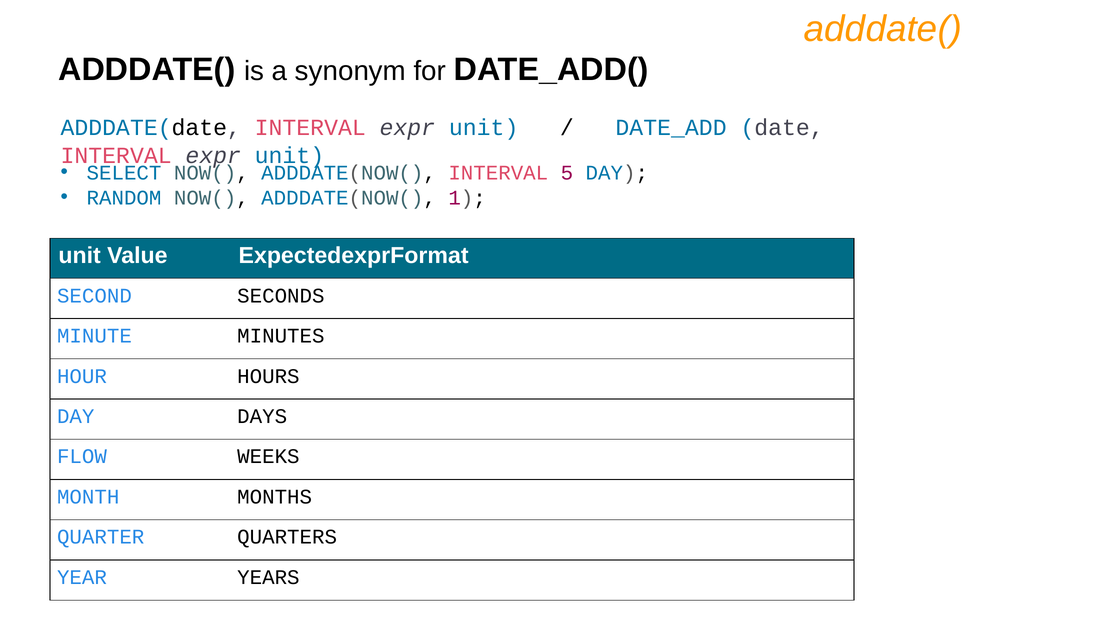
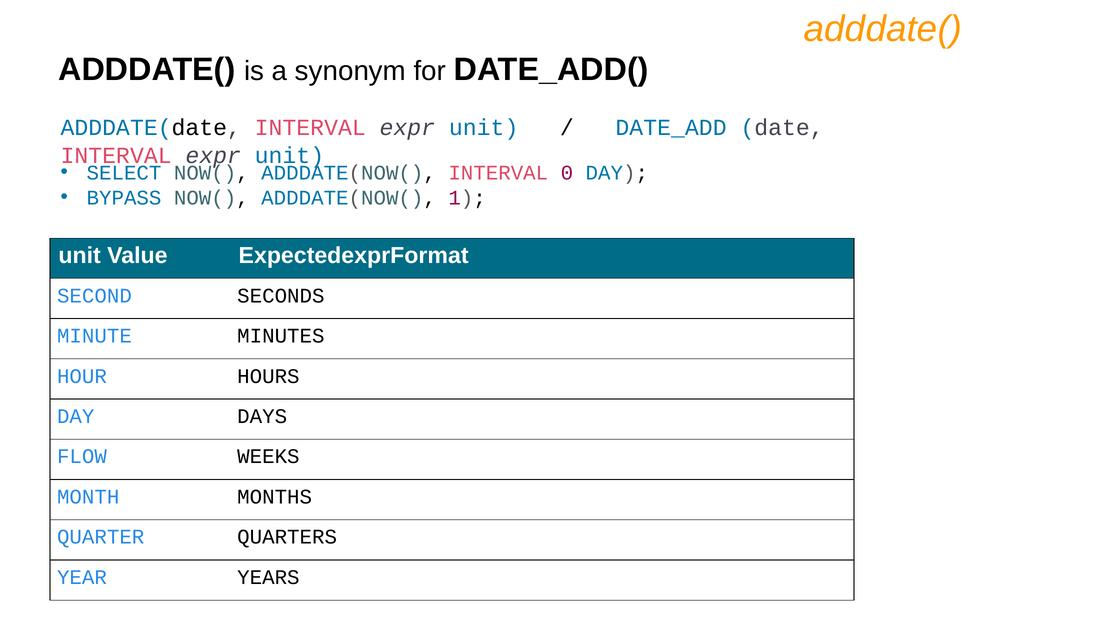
5: 5 -> 0
RANDOM: RANDOM -> BYPASS
